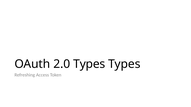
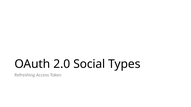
2.0 Types: Types -> Social
